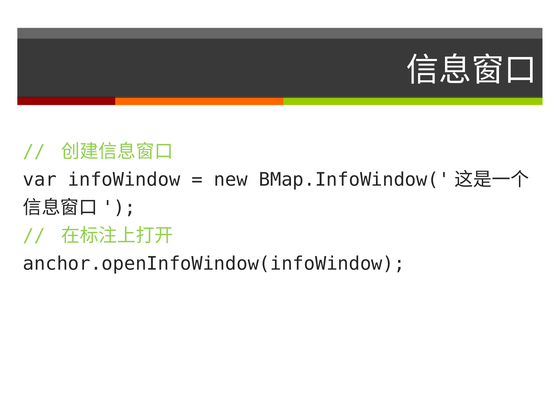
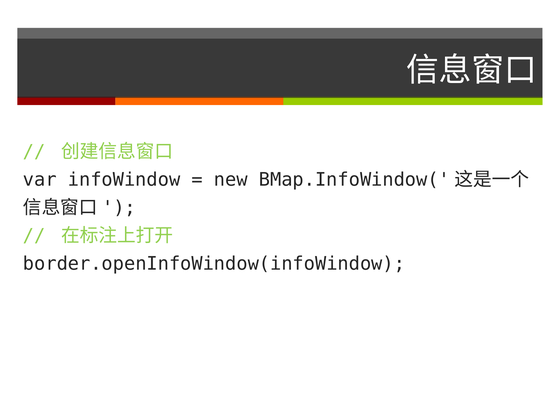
anchor.openInfoWindow(infoWindow: anchor.openInfoWindow(infoWindow -> border.openInfoWindow(infoWindow
